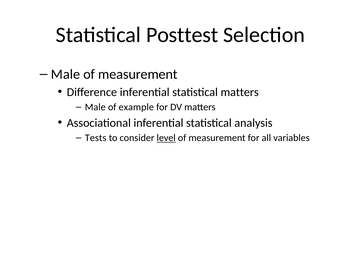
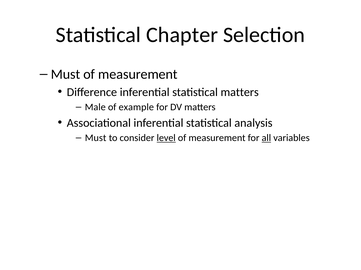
Posttest: Posttest -> Chapter
Male at (66, 74): Male -> Must
Tests at (96, 138): Tests -> Must
all underline: none -> present
